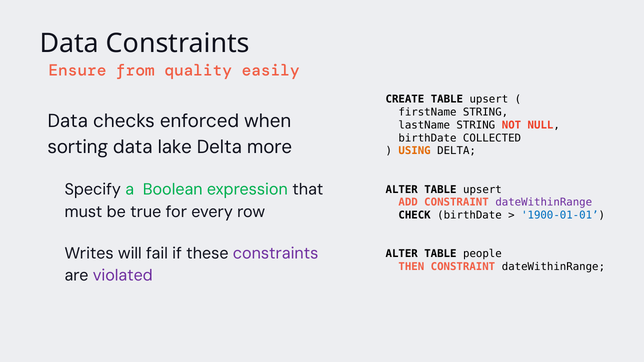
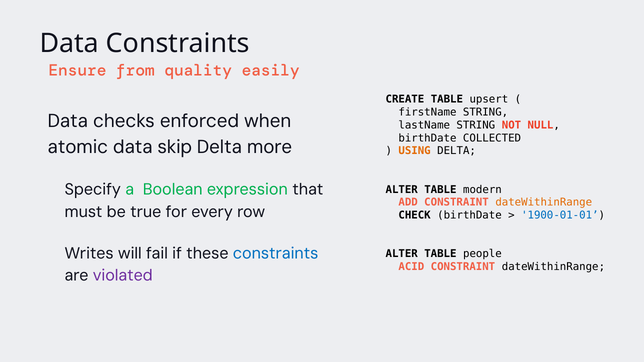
sorting: sorting -> atomic
lake: lake -> skip
ALTER TABLE upsert: upsert -> modern
dateWithinRange at (544, 203) colour: purple -> orange
constraints at (276, 253) colour: purple -> blue
THEN: THEN -> ACID
